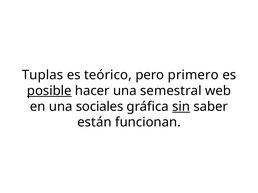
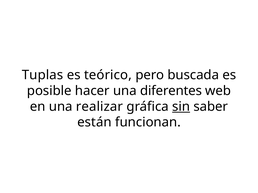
primero: primero -> buscada
posible underline: present -> none
semestral: semestral -> diferentes
sociales: sociales -> realizar
